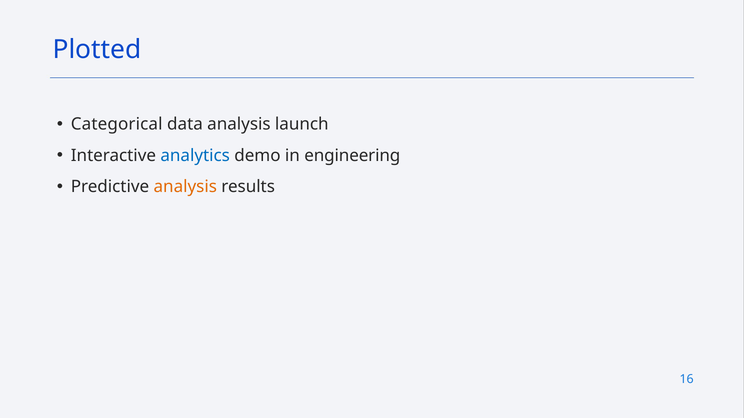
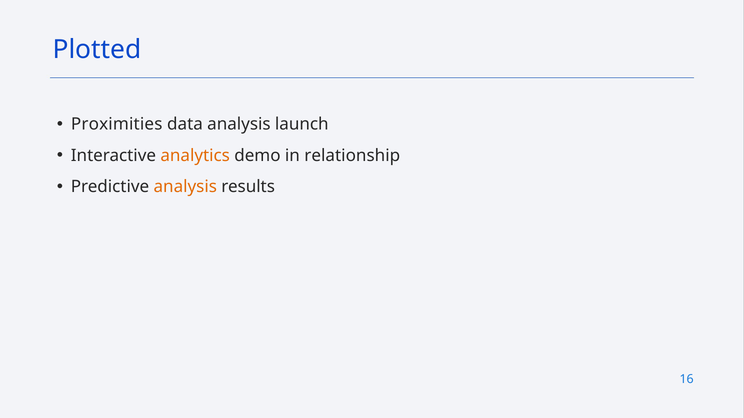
Categorical: Categorical -> Proximities
analytics colour: blue -> orange
engineering: engineering -> relationship
